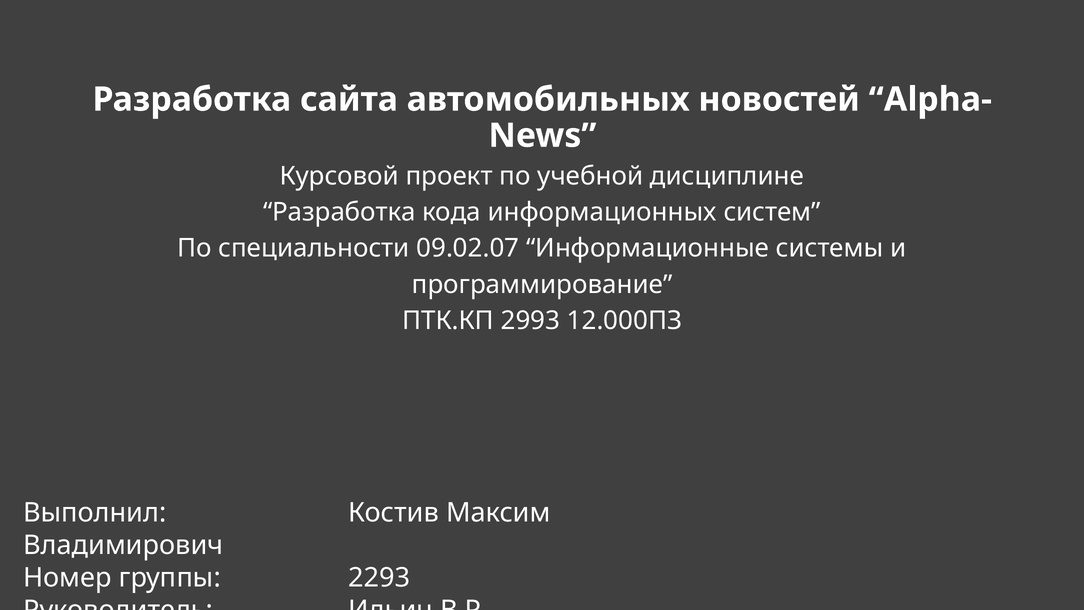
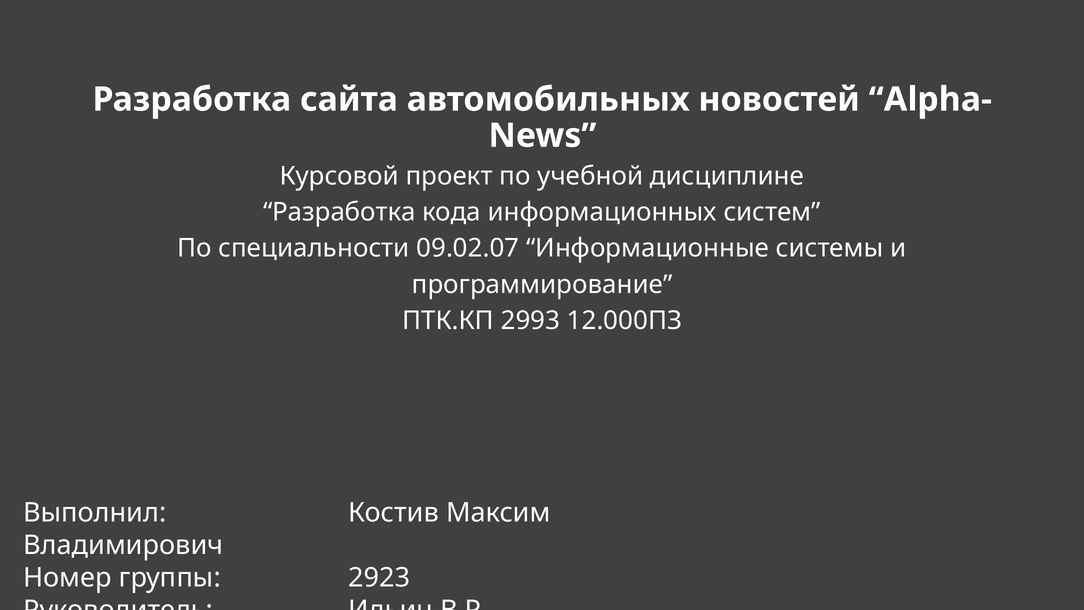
2293: 2293 -> 2923
